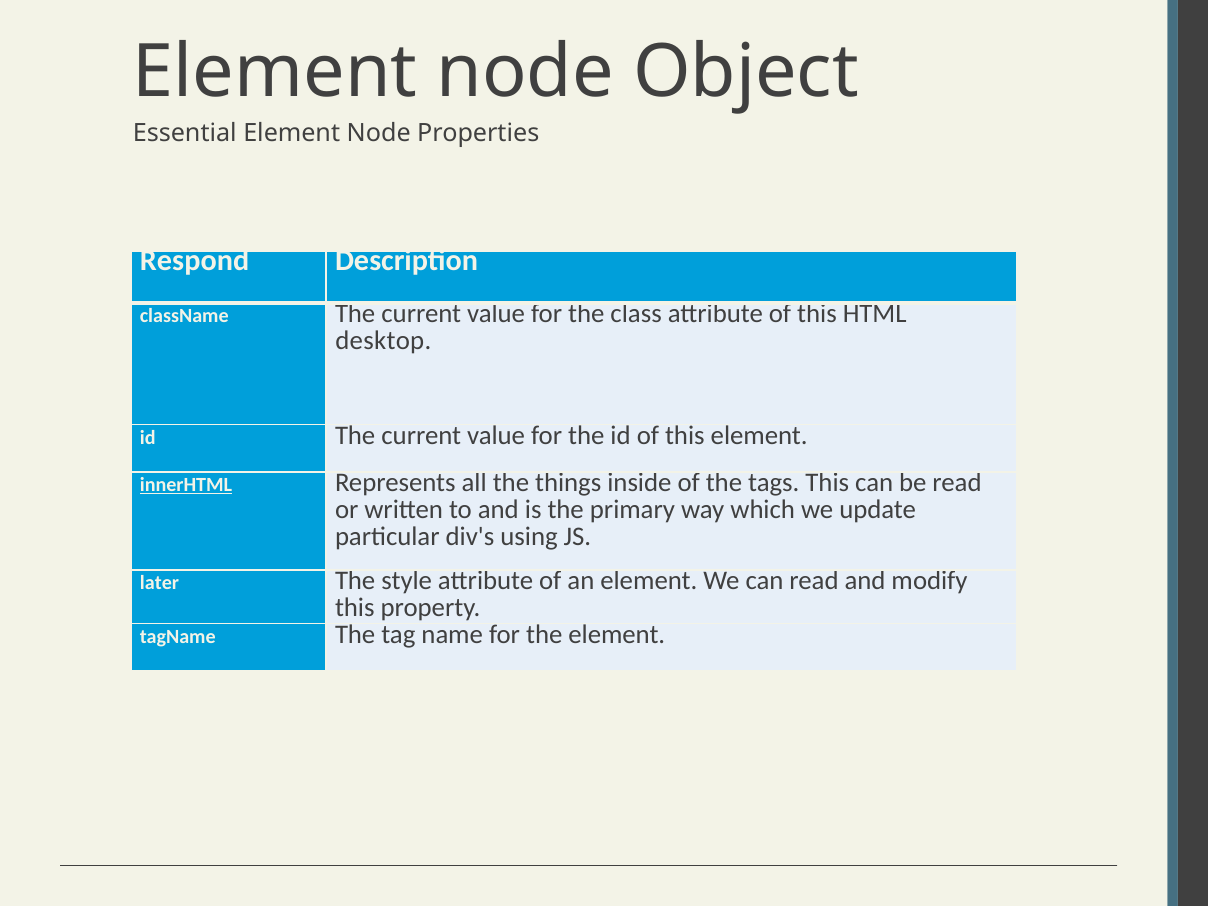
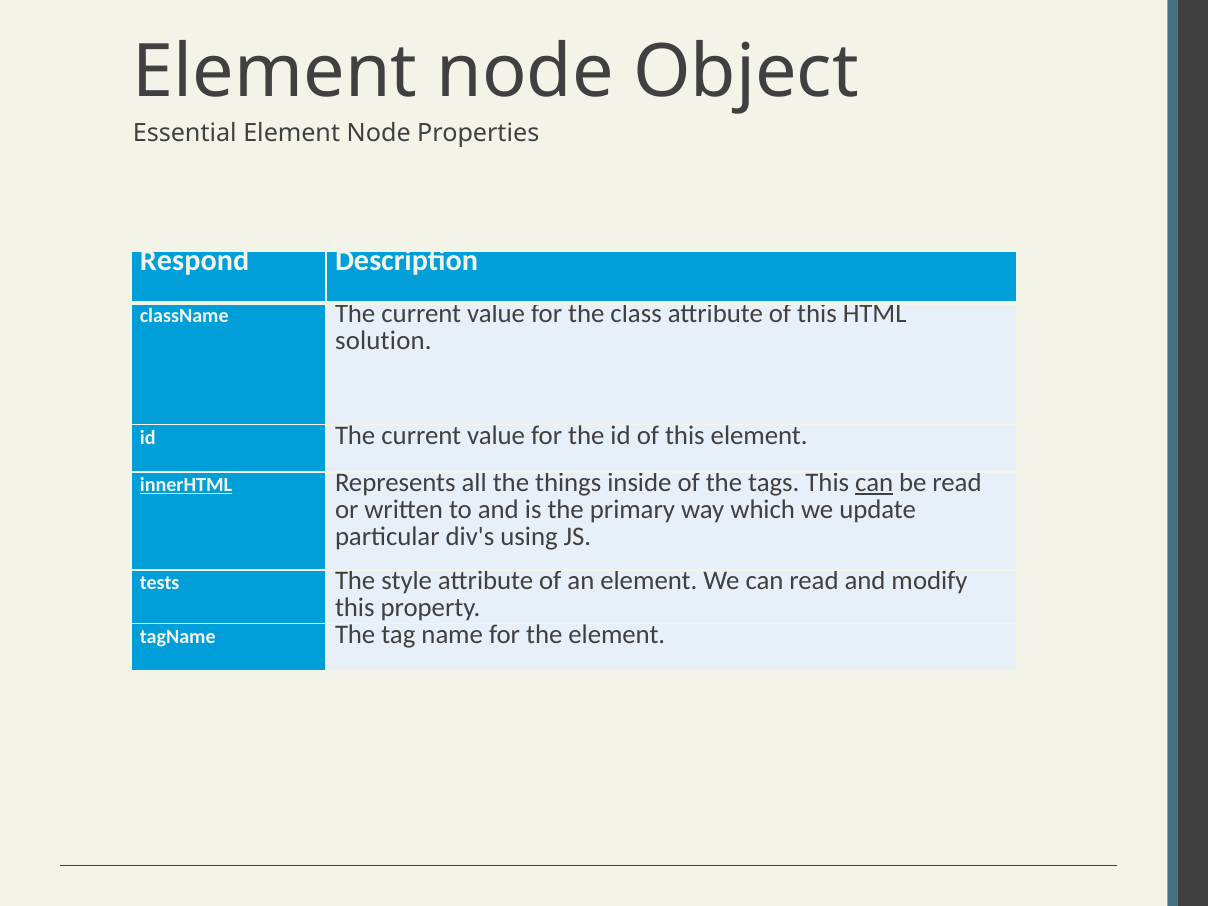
desktop: desktop -> solution
can at (874, 483) underline: none -> present
later: later -> tests
